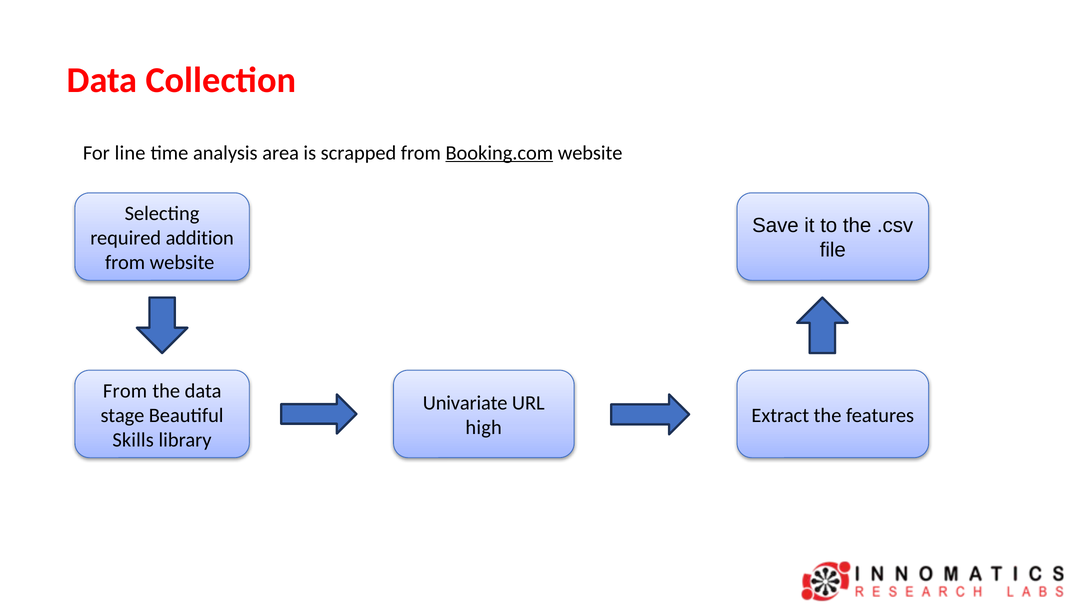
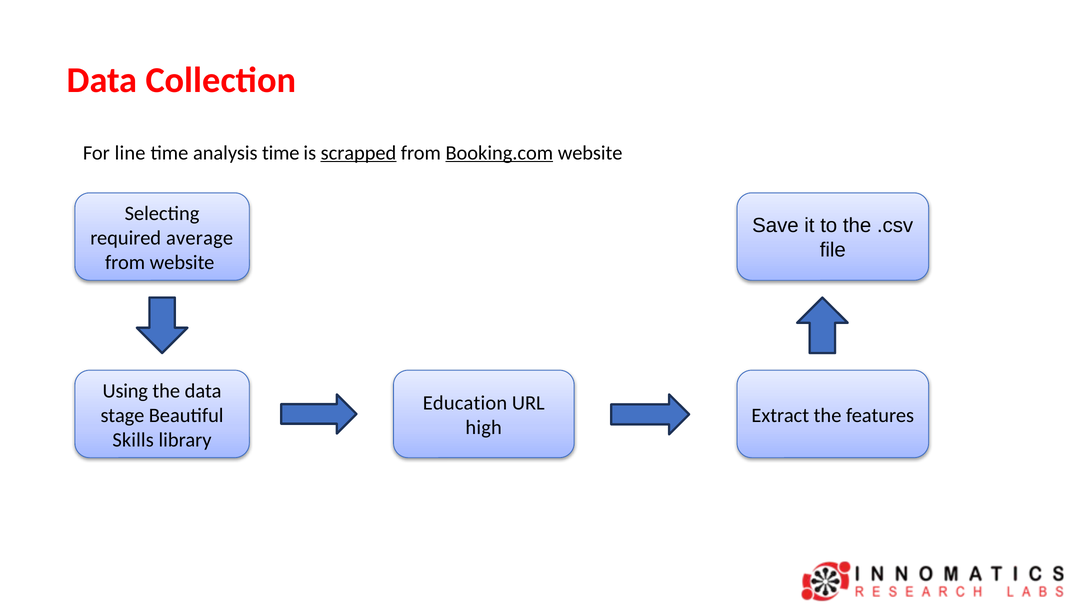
analysis area: area -> time
scrapped underline: none -> present
addition: addition -> average
From at (125, 391): From -> Using
Univariate: Univariate -> Education
